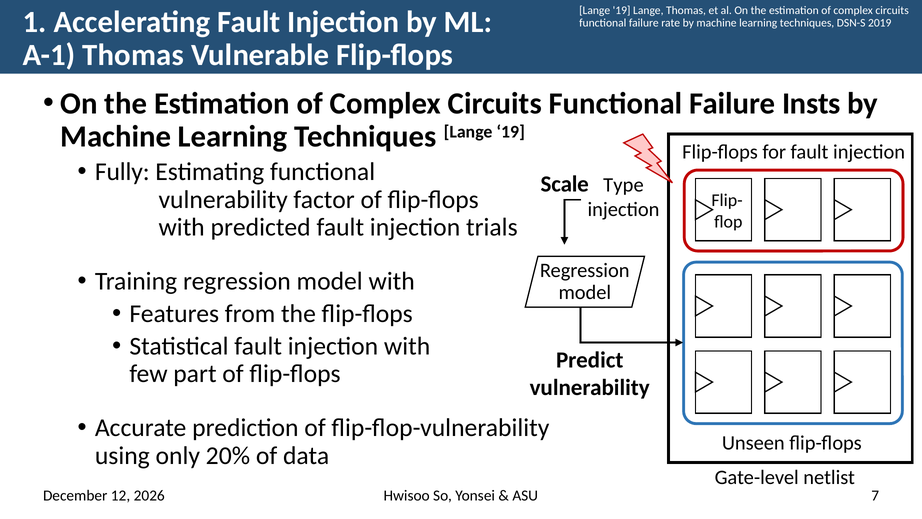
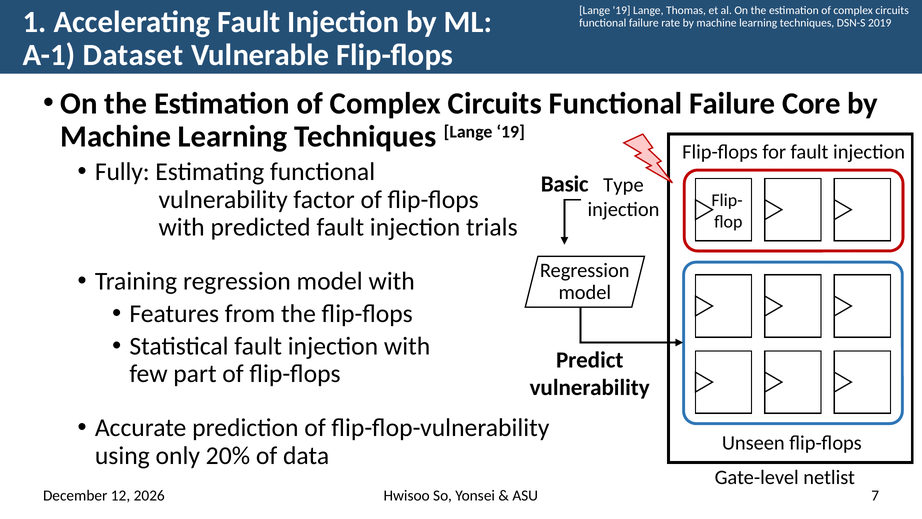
A-1 Thomas: Thomas -> Dataset
Insts: Insts -> Core
Scale: Scale -> Basic
